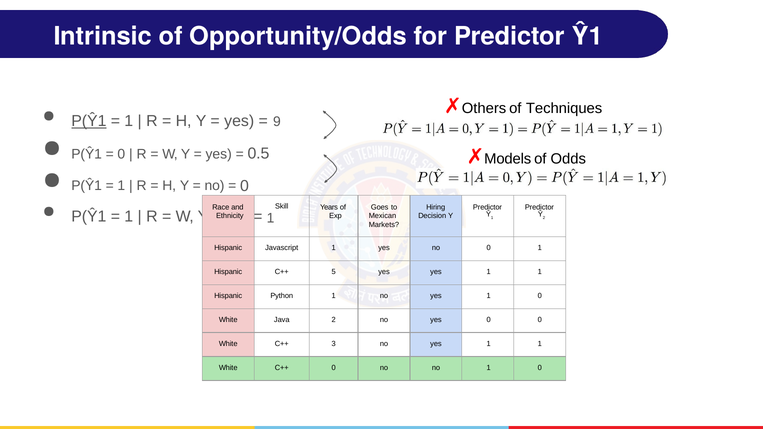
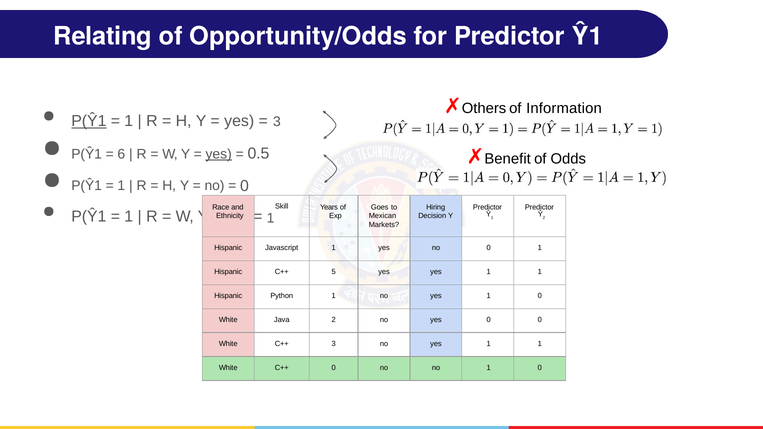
Intrinsic: Intrinsic -> Relating
Techniques: Techniques -> Information
9 at (277, 122): 9 -> 3
0 at (121, 154): 0 -> 6
yes at (219, 154) underline: none -> present
Models: Models -> Benefit
